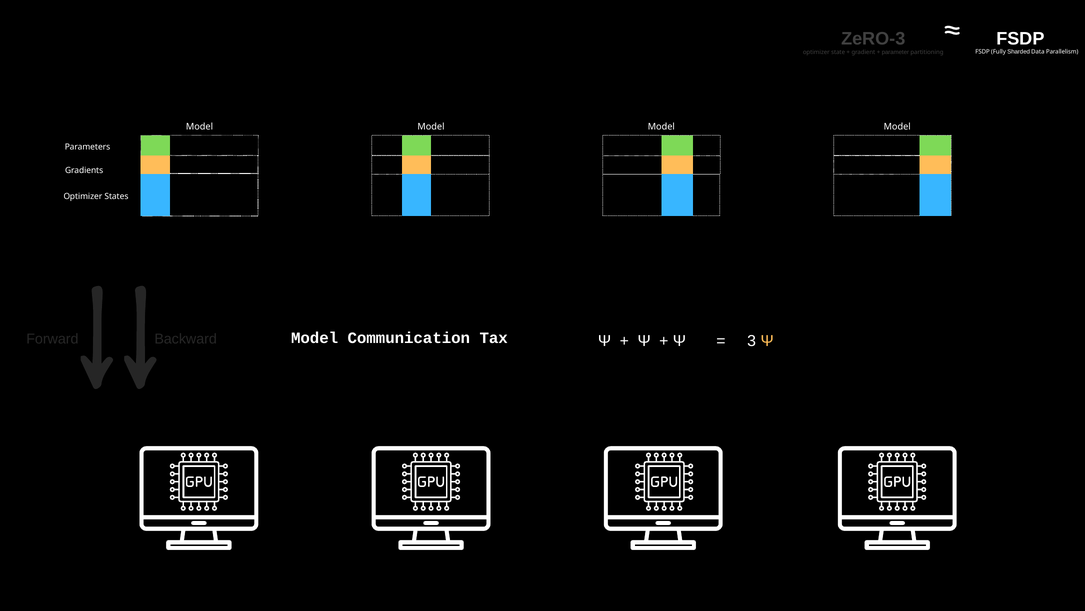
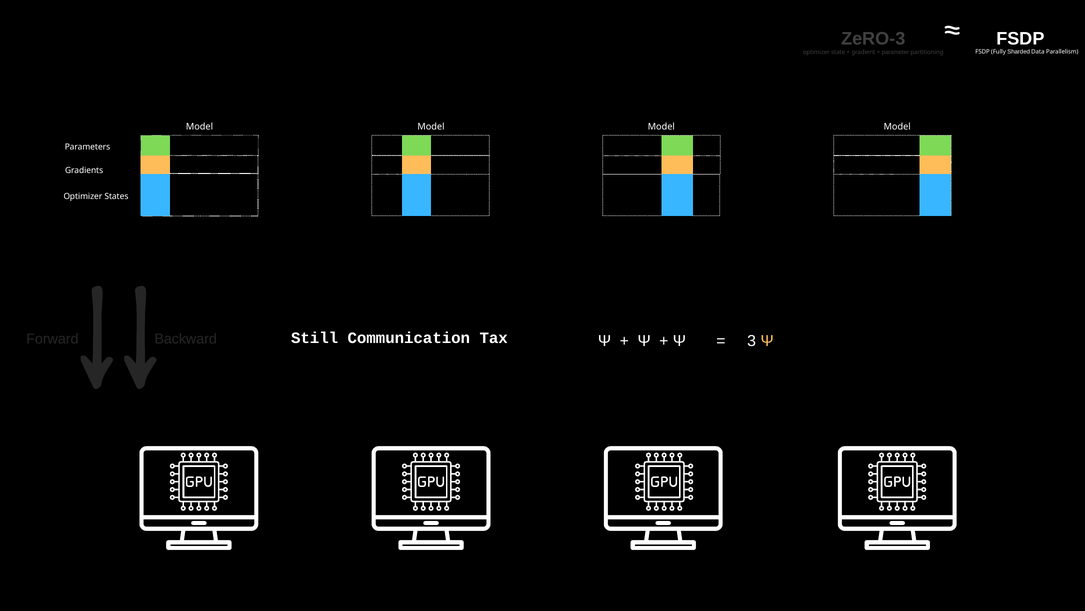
Backward Model: Model -> Still
